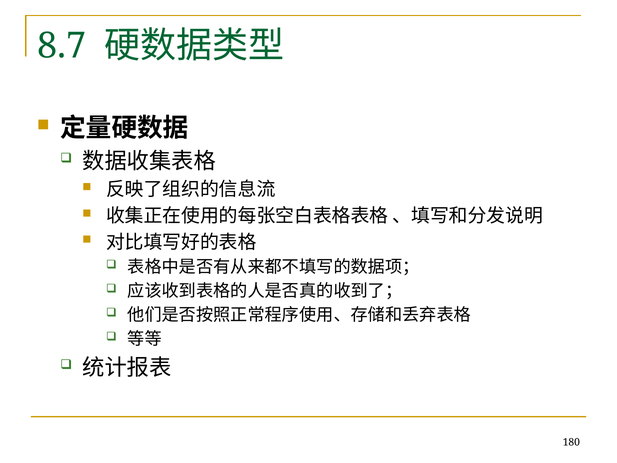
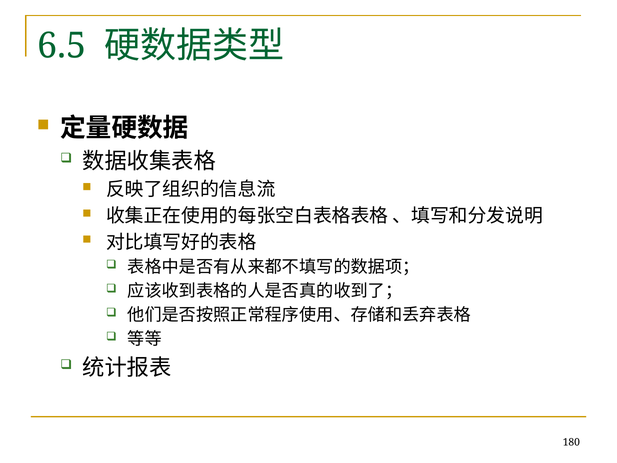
8.7: 8.7 -> 6.5
